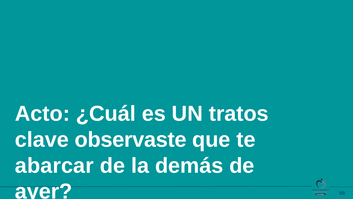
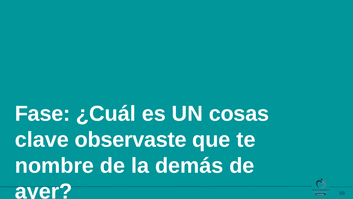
Acto: Acto -> Fase
tratos: tratos -> cosas
abarcar: abarcar -> nombre
